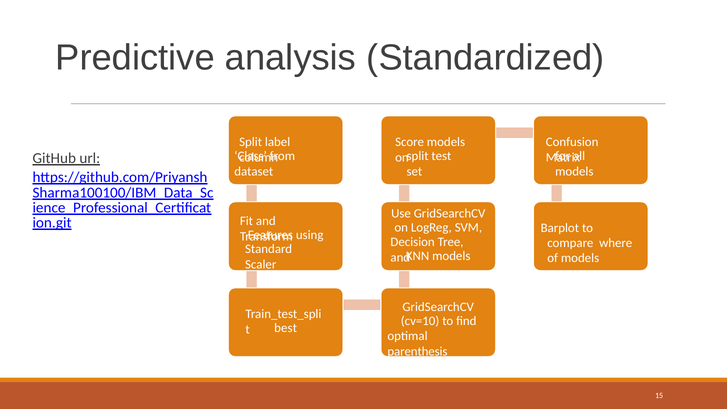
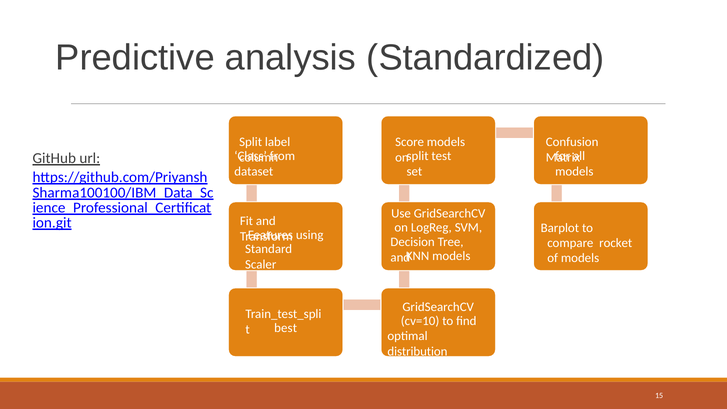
where: where -> rocket
parenthesis: parenthesis -> distribution
